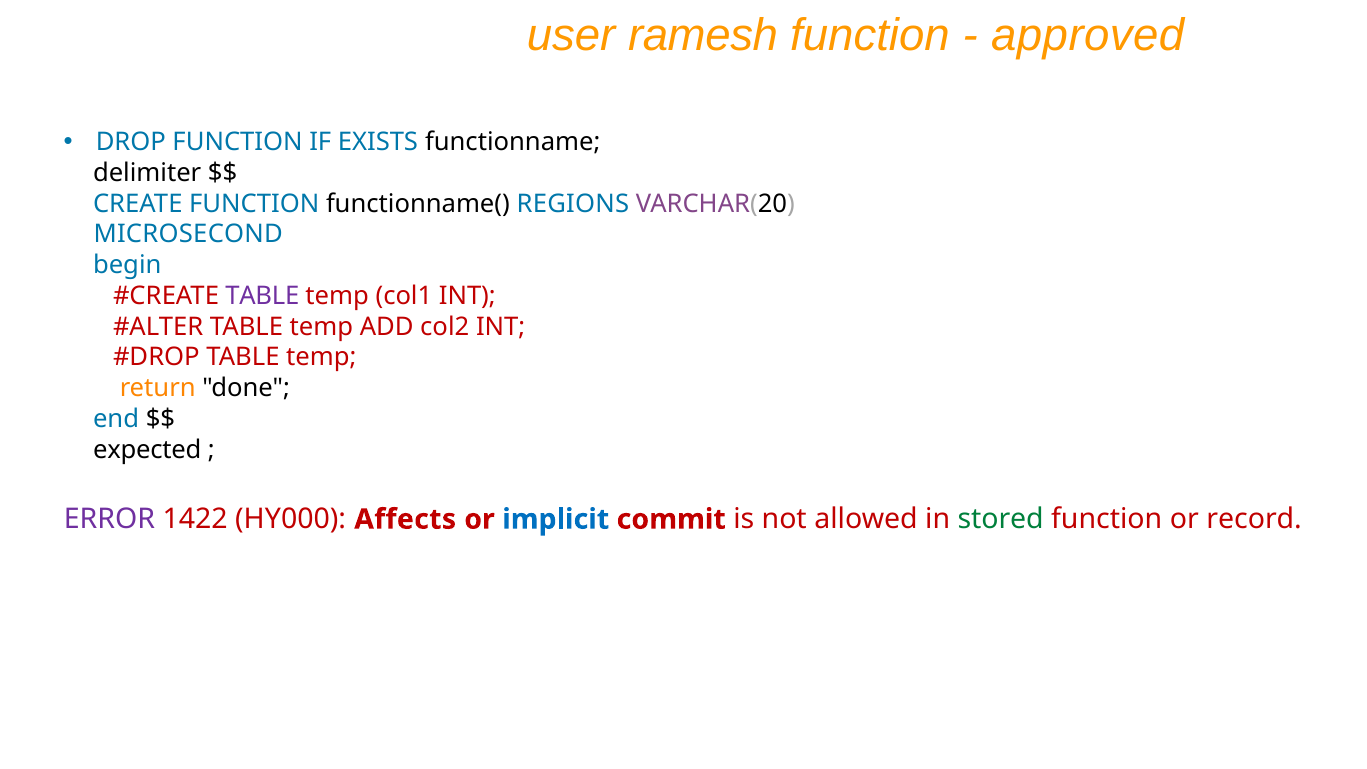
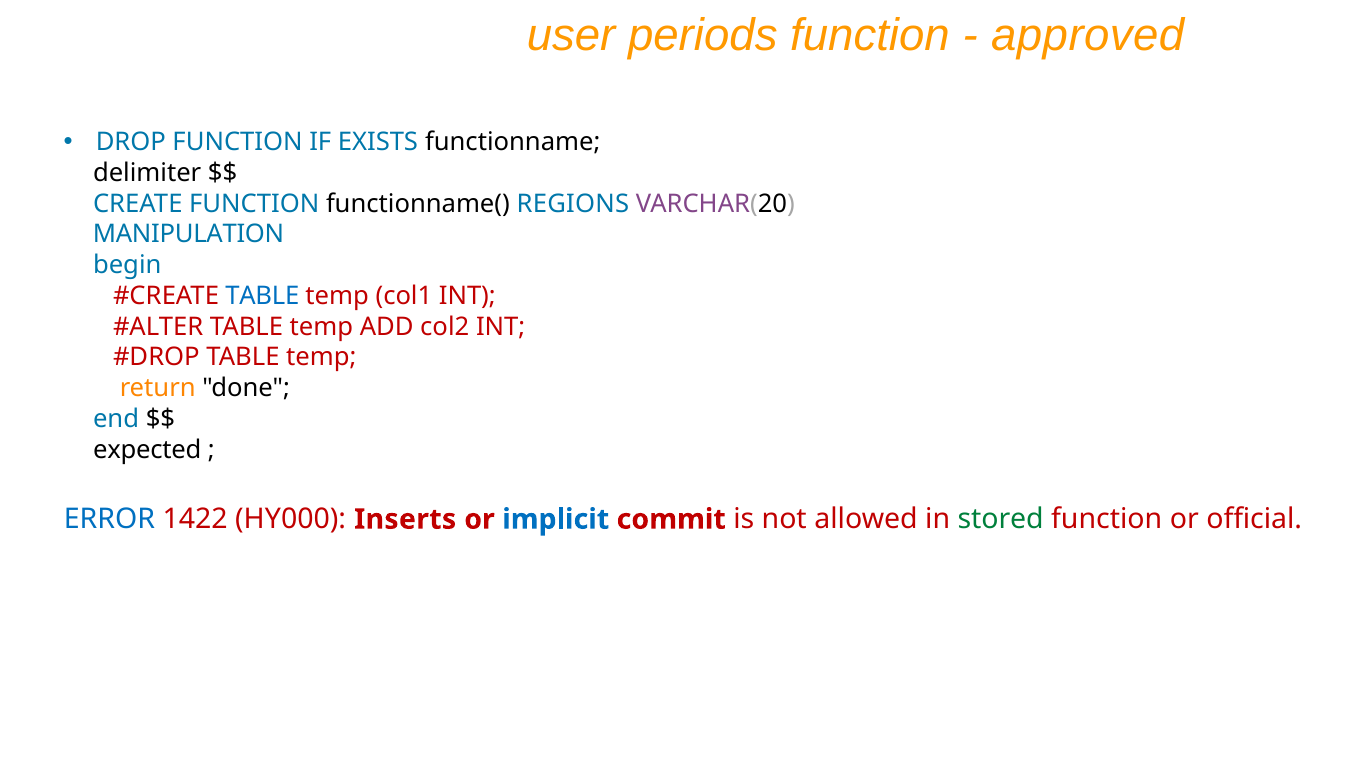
ramesh: ramesh -> periods
MICROSECOND: MICROSECOND -> MANIPULATION
TABLE at (262, 296) colour: purple -> blue
ERROR colour: purple -> blue
Affects: Affects -> Inserts
record: record -> official
